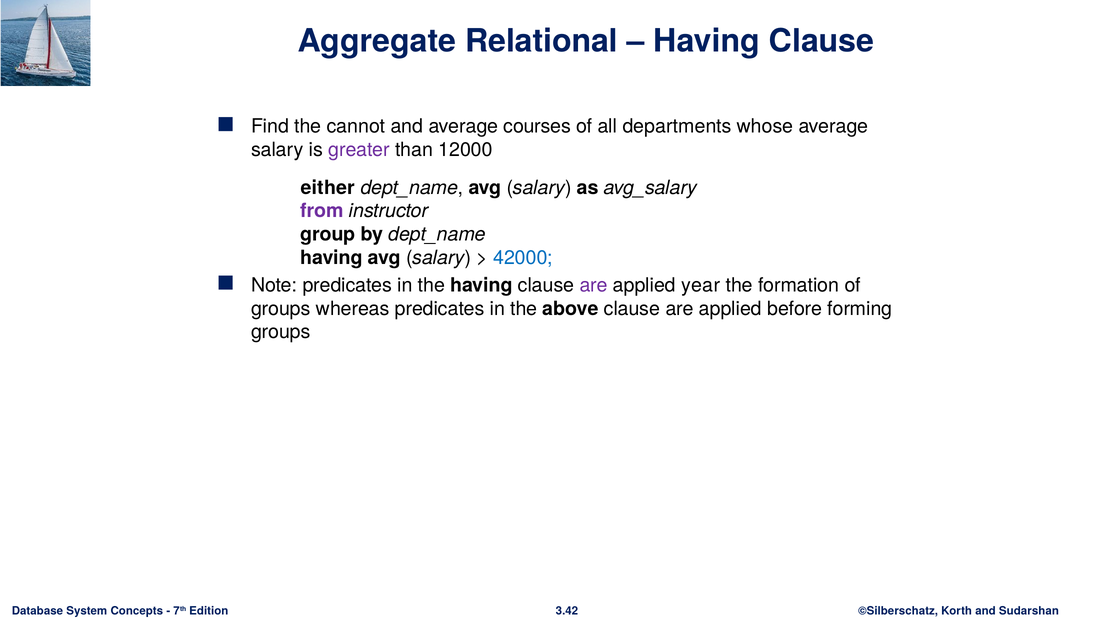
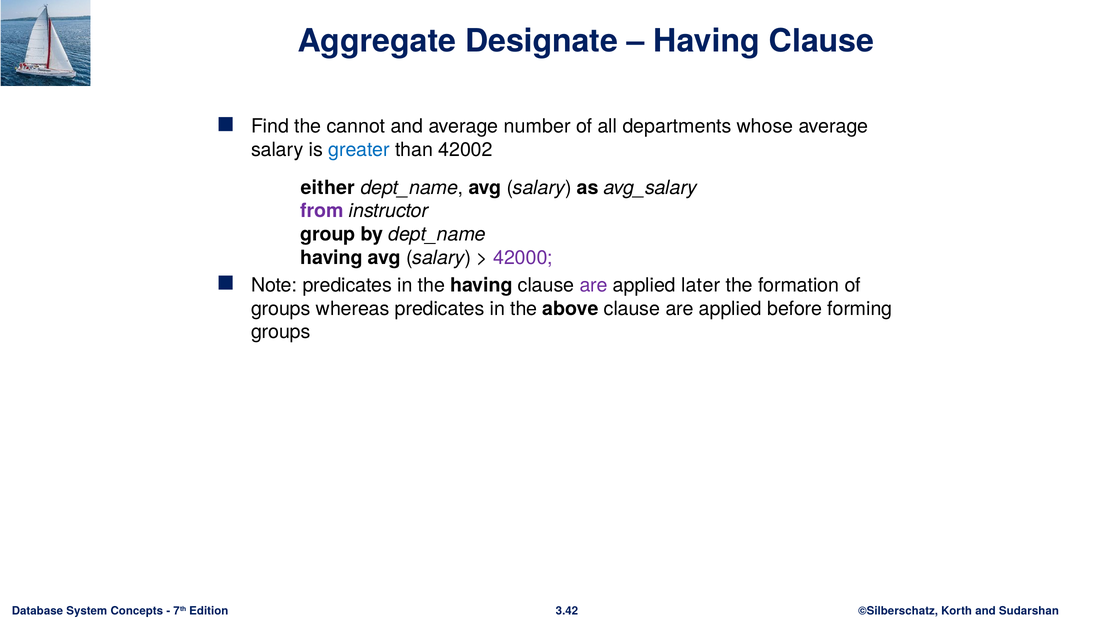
Relational: Relational -> Designate
courses: courses -> number
greater colour: purple -> blue
12000: 12000 -> 42002
42000 colour: blue -> purple
year: year -> later
